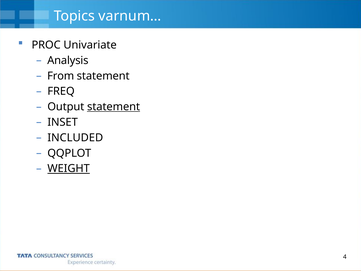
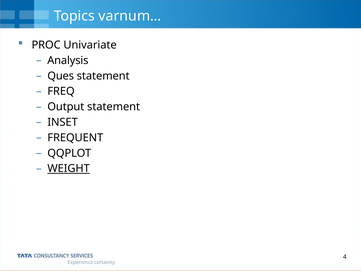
From: From -> Ques
statement at (114, 107) underline: present -> none
INCLUDED: INCLUDED -> FREQUENT
